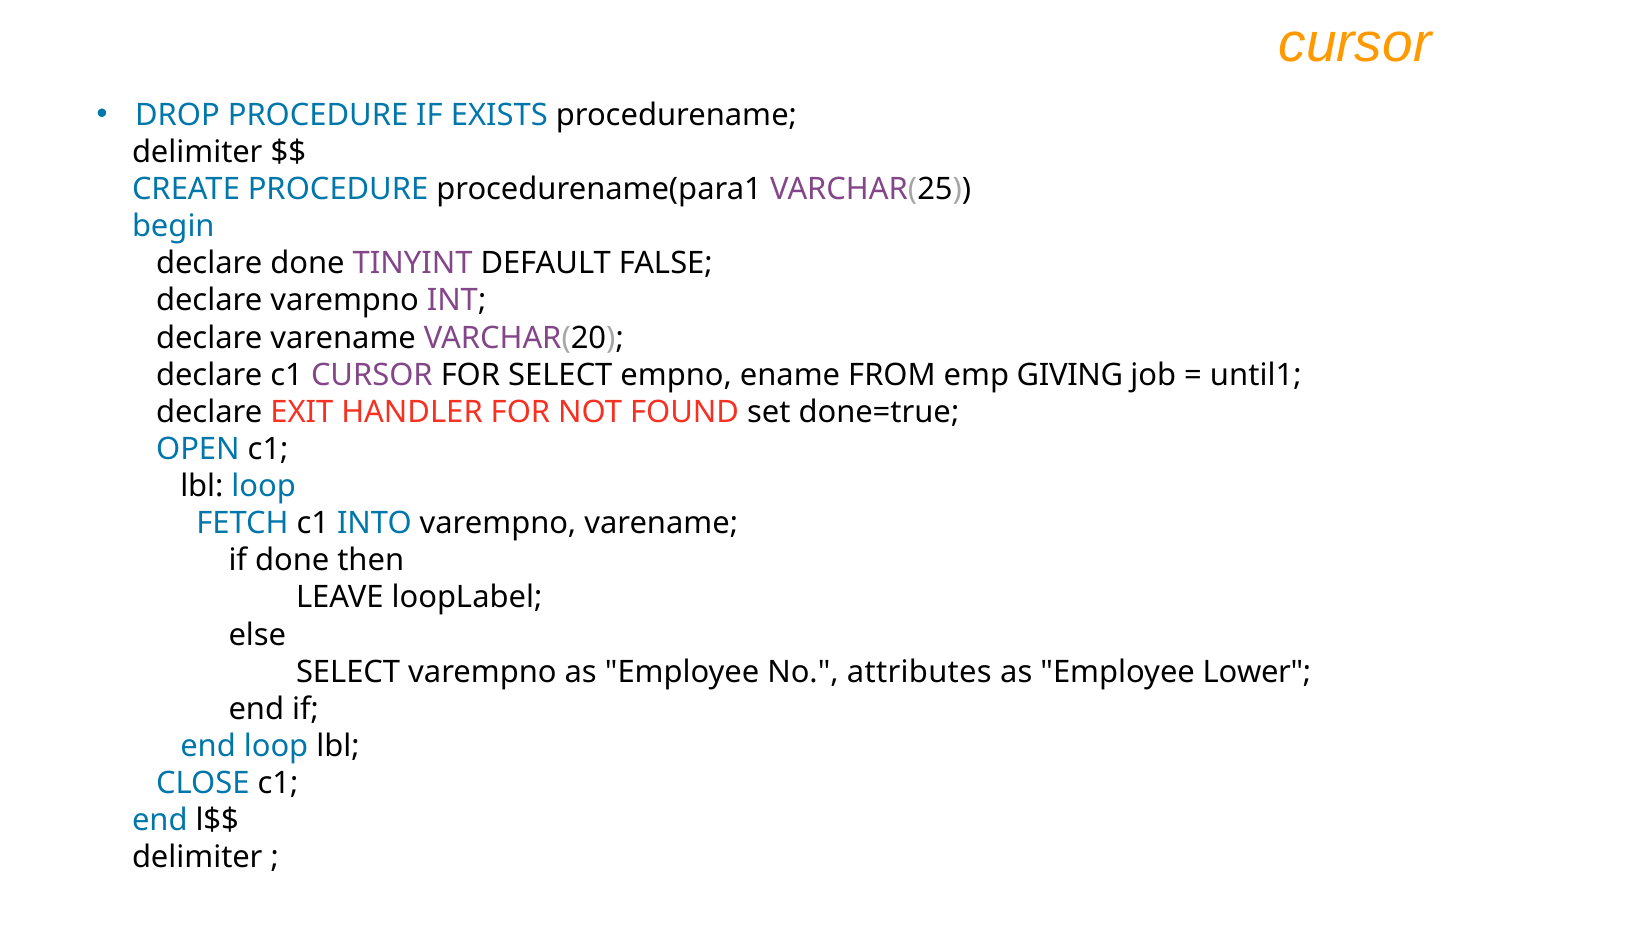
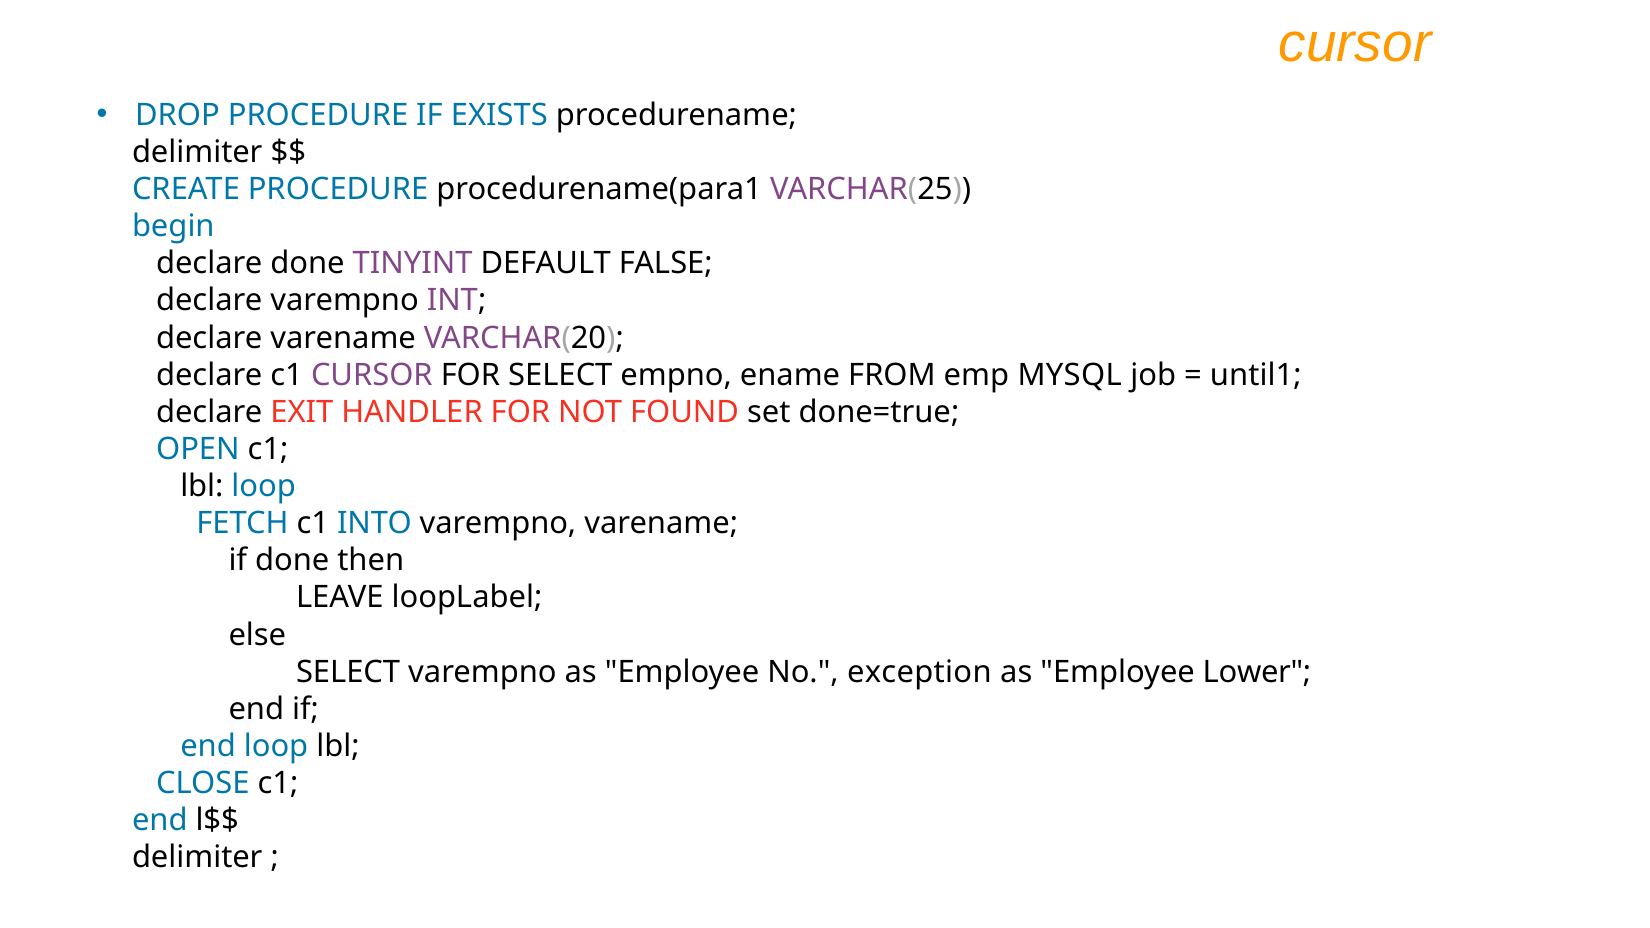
GIVING: GIVING -> MYSQL
attributes: attributes -> exception
